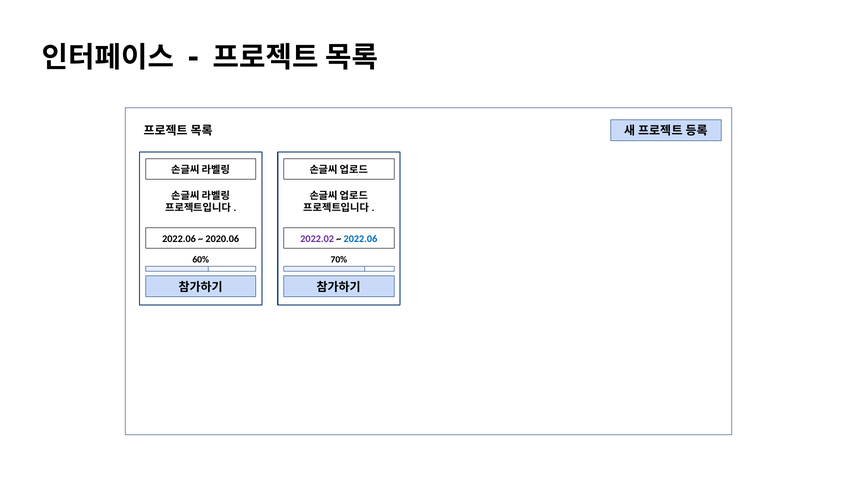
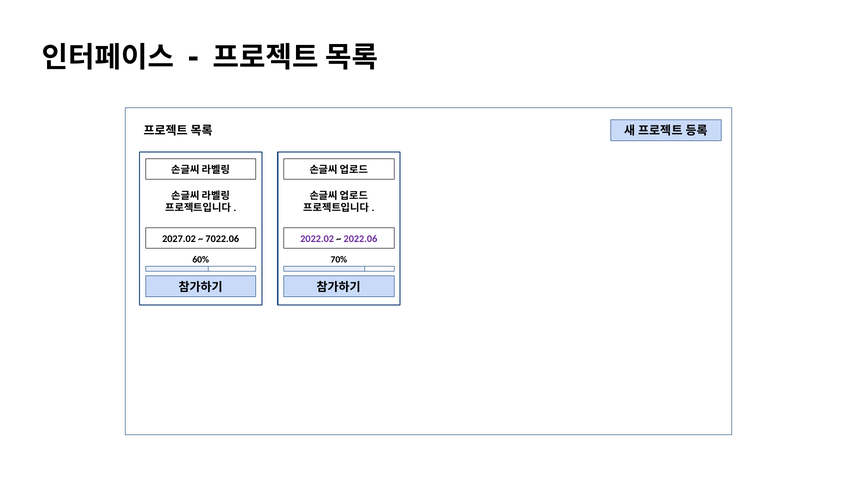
2022.06 at (179, 239): 2022.06 -> 2027.02
2020.06: 2020.06 -> 7022.06
2022.06 at (360, 239) colour: blue -> purple
